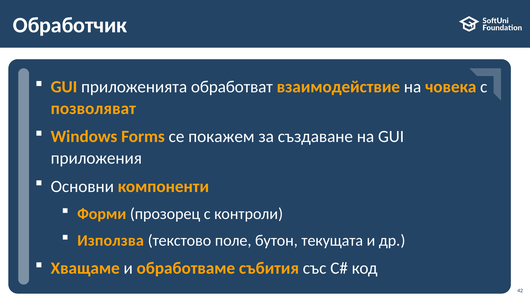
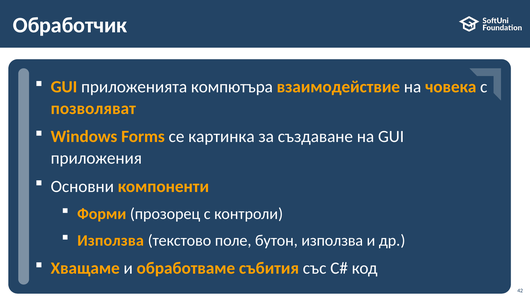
обработват: обработват -> компютъра
покажем: покажем -> картинка
бутон текущата: текущата -> използва
